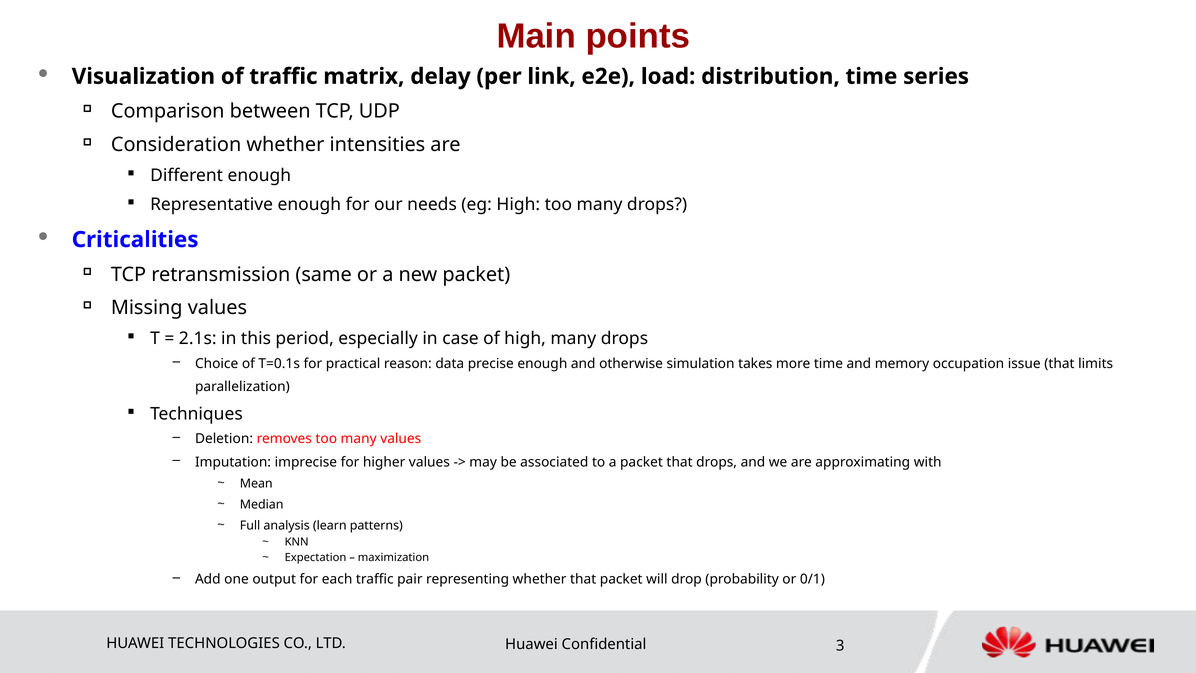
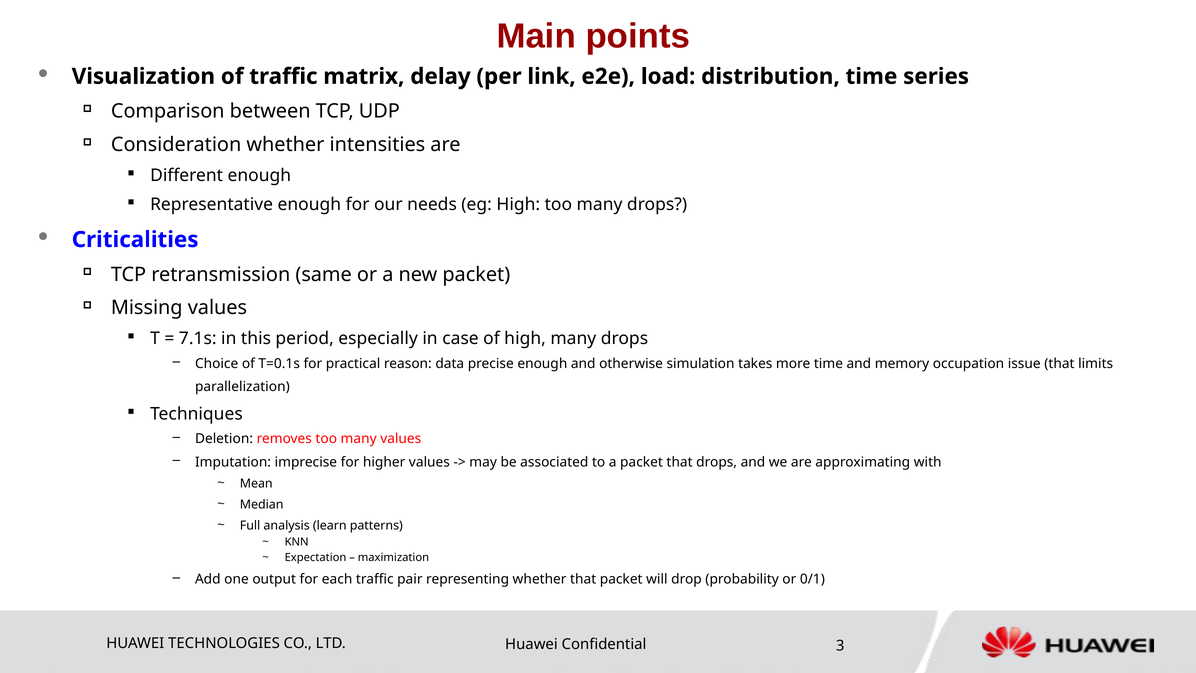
2.1s: 2.1s -> 7.1s
